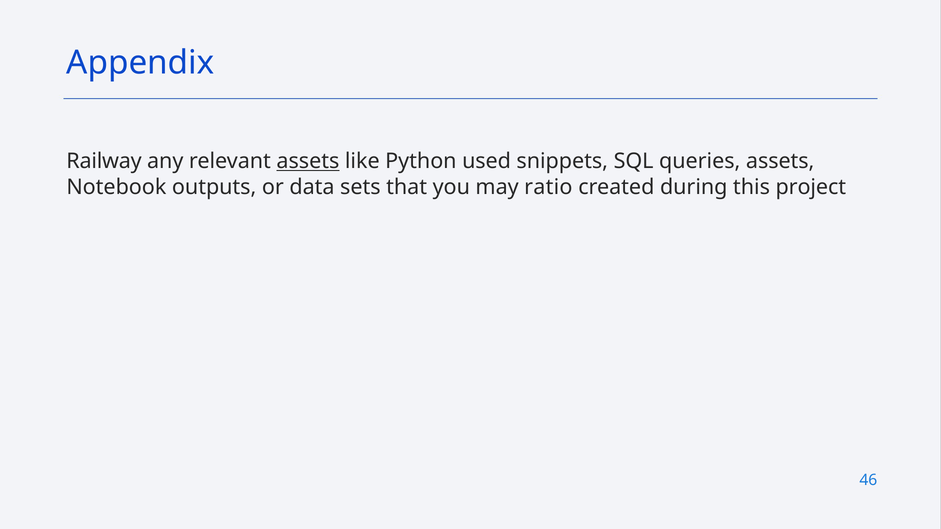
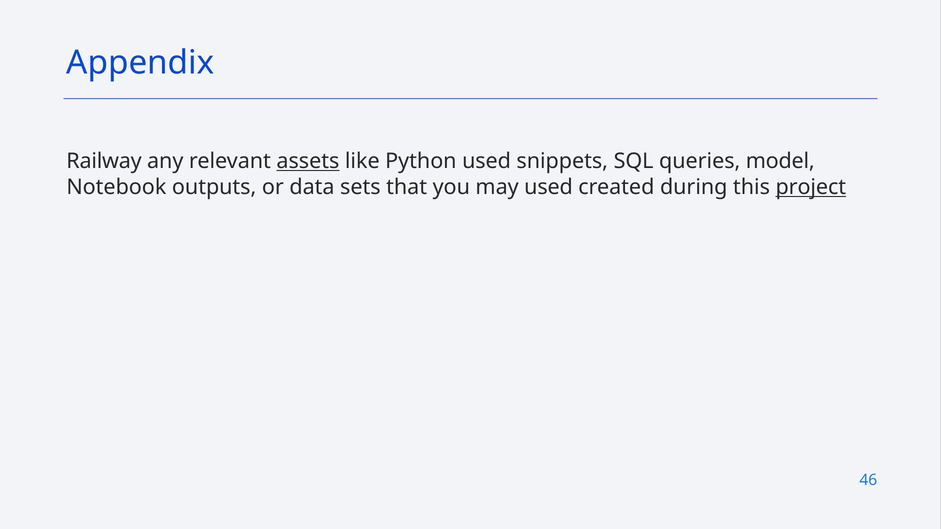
queries assets: assets -> model
may ratio: ratio -> used
project underline: none -> present
